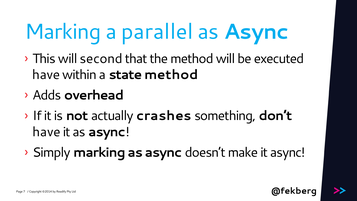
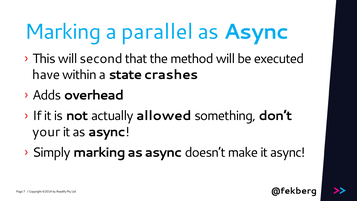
state method: method -> crashes
crashes: crashes -> allowed
have at (46, 132): have -> your
